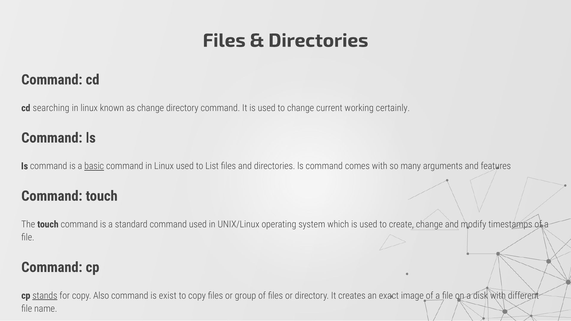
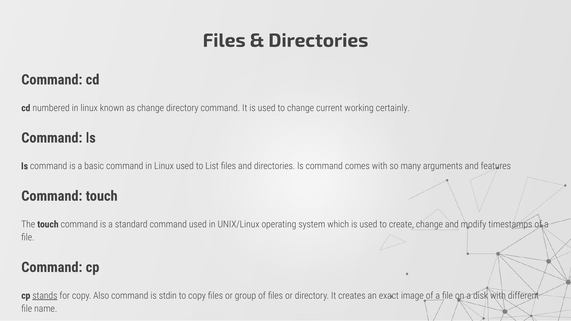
searching: searching -> numbered
basic underline: present -> none
exist: exist -> stdin
